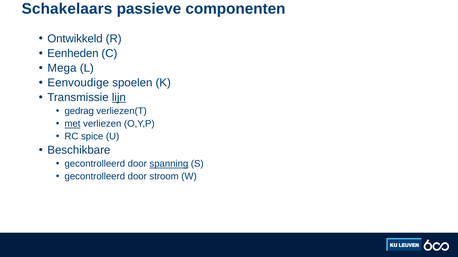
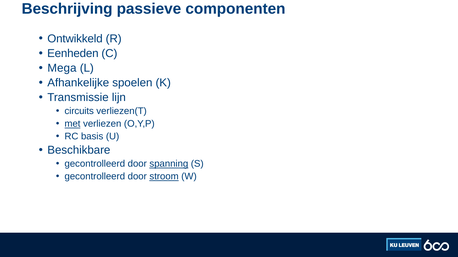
Schakelaars: Schakelaars -> Beschrijving
Eenvoudige: Eenvoudige -> Afhankelijke
lijn underline: present -> none
gedrag: gedrag -> circuits
spice: spice -> basis
stroom underline: none -> present
